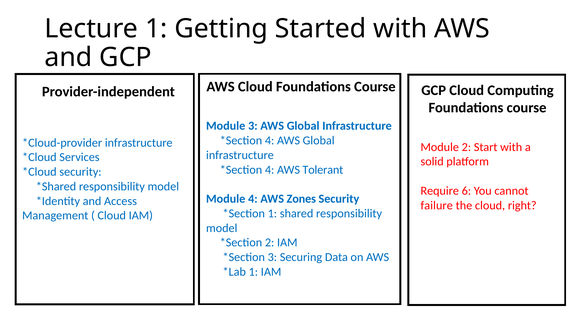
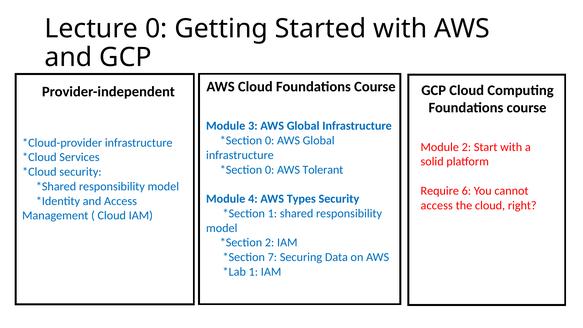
Lecture 1: 1 -> 0
4 at (270, 141): 4 -> 0
4 at (270, 170): 4 -> 0
Zones: Zones -> Types
failure at (437, 205): failure -> access
3 at (272, 257): 3 -> 7
